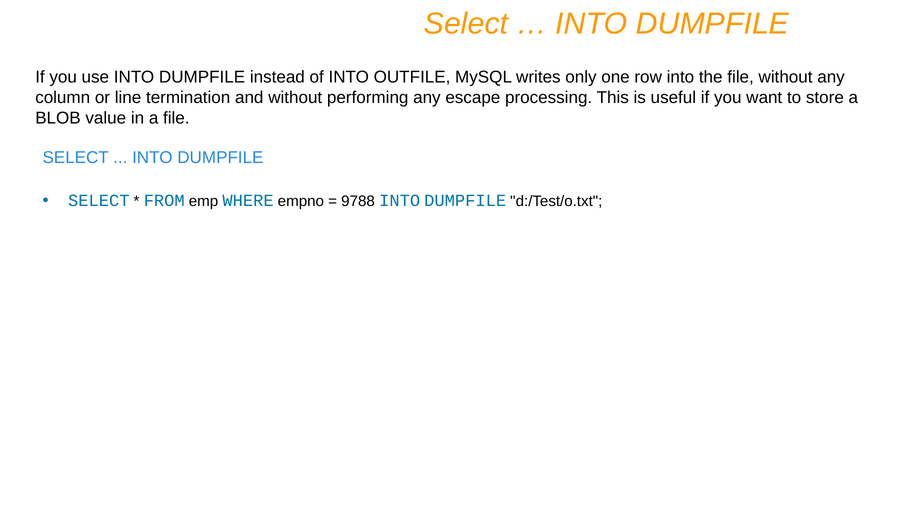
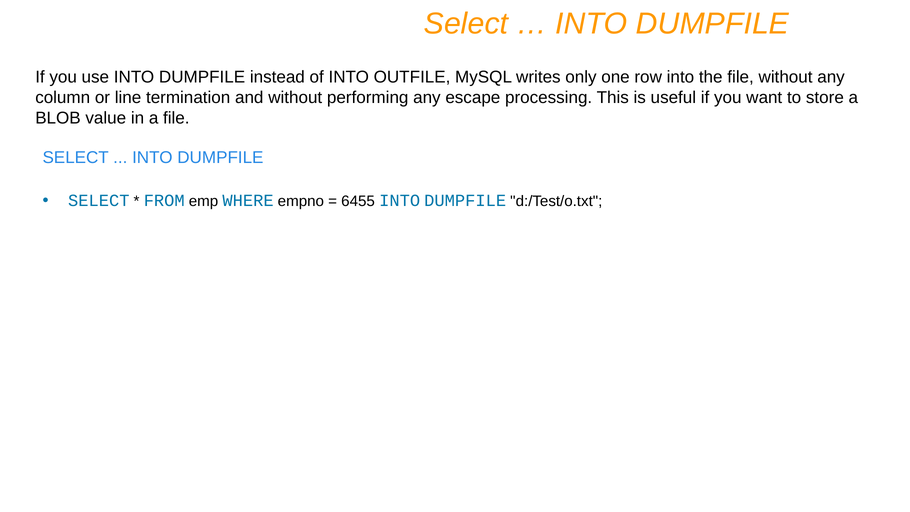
9788: 9788 -> 6455
